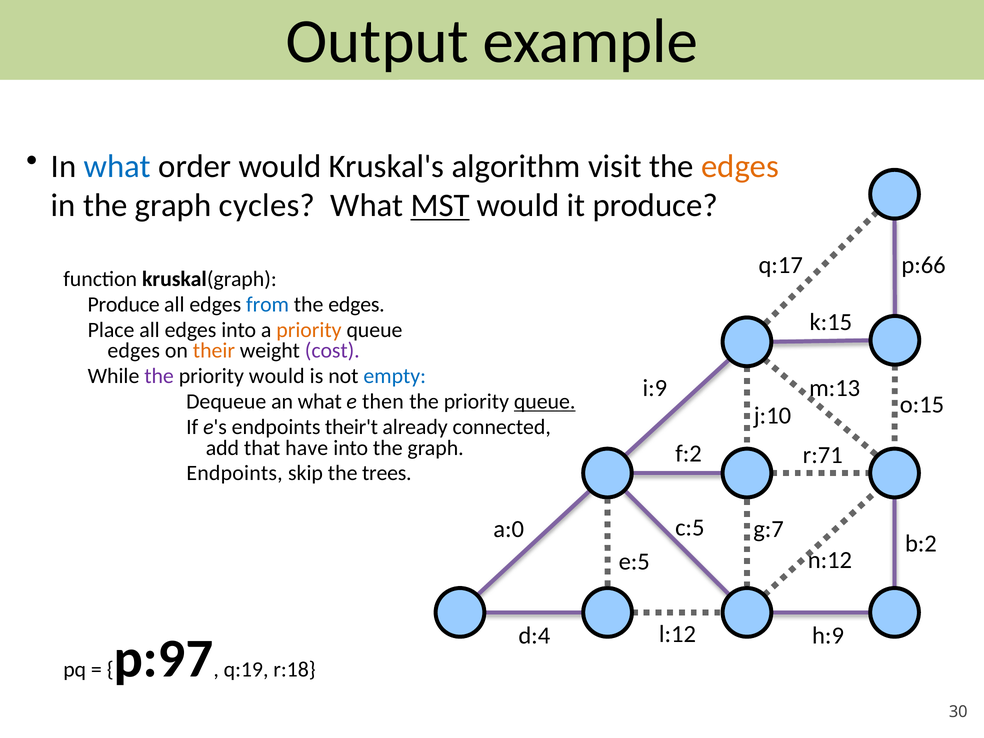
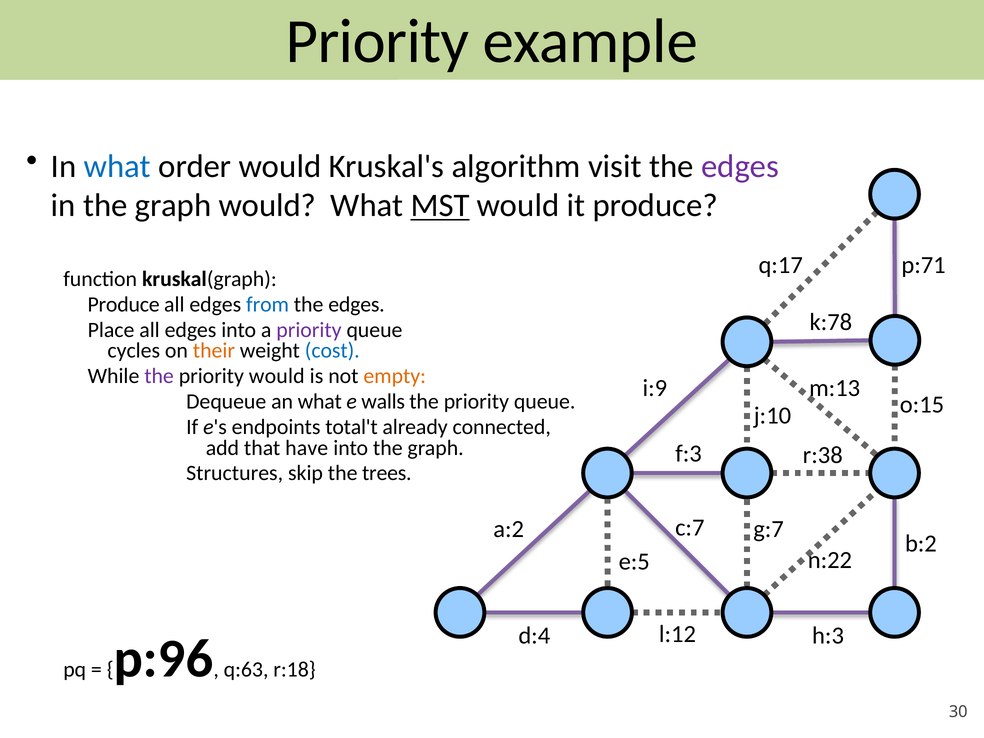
Output at (377, 41): Output -> Priority
edges at (740, 166) colour: orange -> purple
graph cycles: cycles -> would
p:66: p:66 -> p:71
k:15: k:15 -> k:78
priority at (309, 330) colour: orange -> purple
edges at (134, 351): edges -> cycles
cost colour: purple -> blue
empty colour: blue -> orange
then: then -> walls
queue at (545, 402) underline: present -> none
their't: their't -> total't
f:2: f:2 -> f:3
r:71: r:71 -> r:38
Endpoints at (235, 473): Endpoints -> Structures
c:5: c:5 -> c:7
a:0: a:0 -> a:2
n:12: n:12 -> n:22
h:9: h:9 -> h:3
p:97: p:97 -> p:96
q:19: q:19 -> q:63
